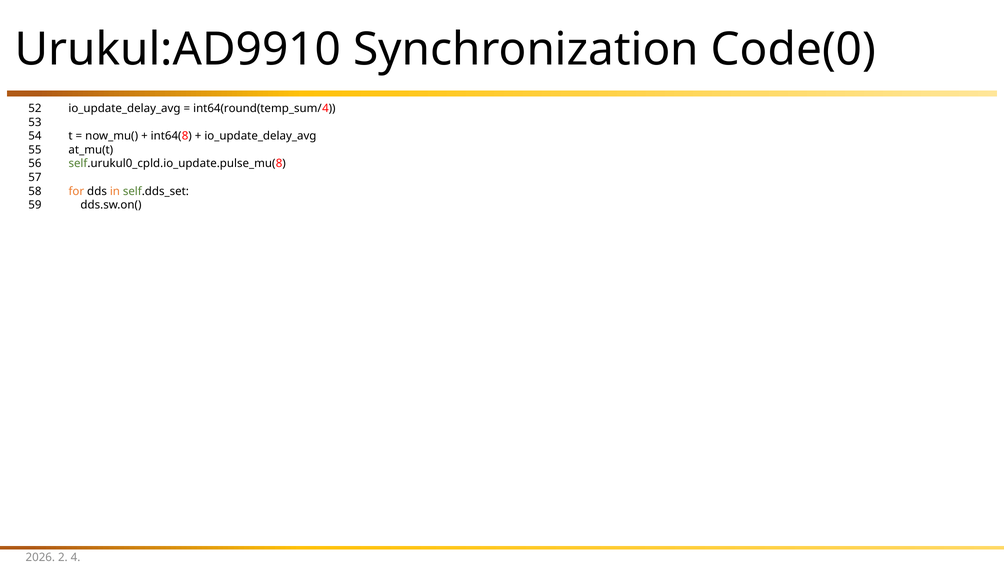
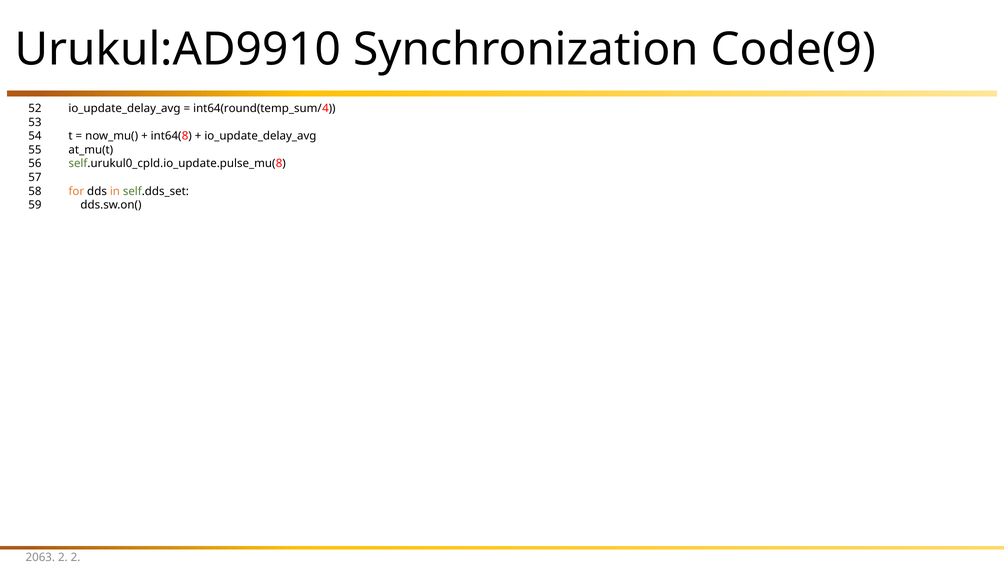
Code(0: Code(0 -> Code(9
2026: 2026 -> 2063
2 4: 4 -> 2
